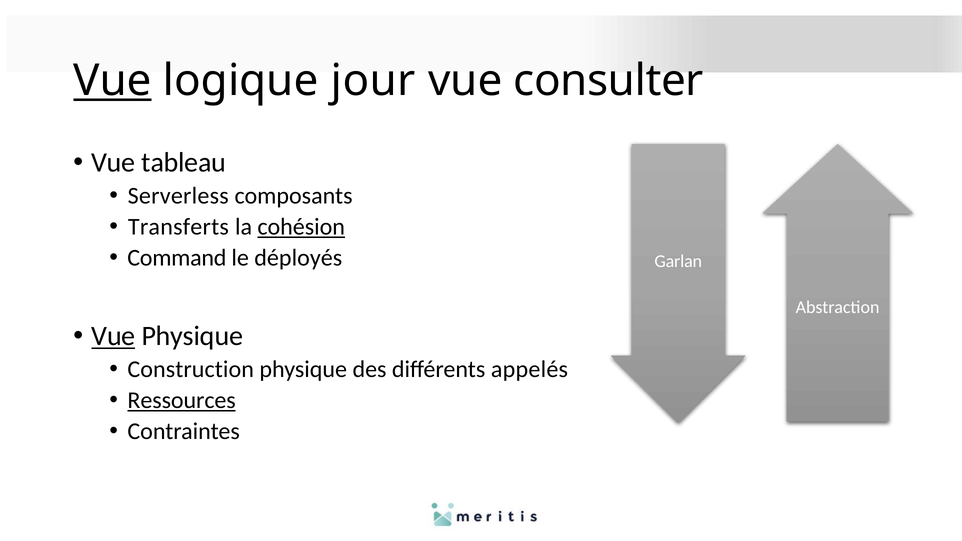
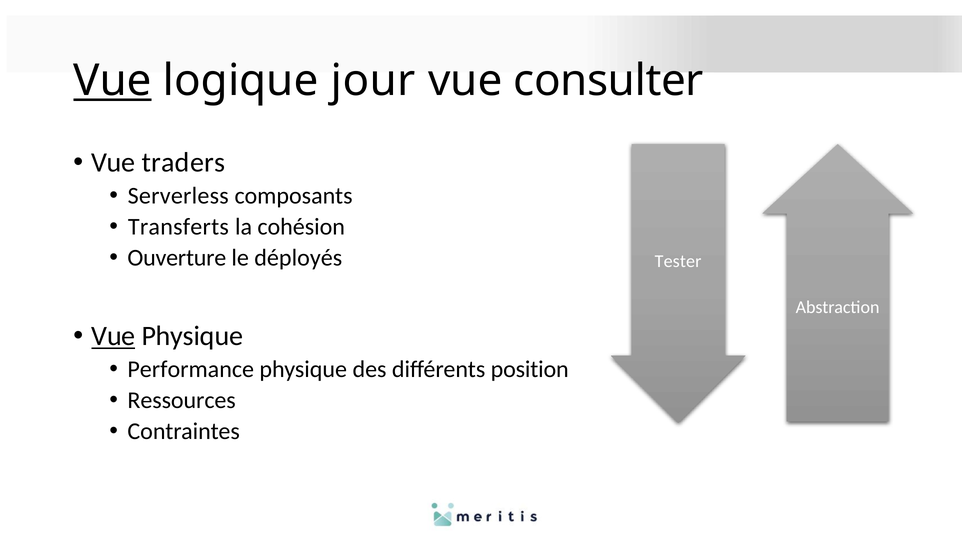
tableau: tableau -> traders
cohésion underline: present -> none
Command: Command -> Ouverture
Garlan: Garlan -> Tester
Construction: Construction -> Performance
appelés: appelés -> position
Ressources underline: present -> none
